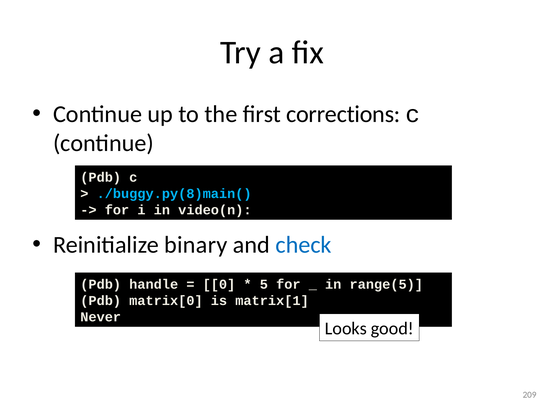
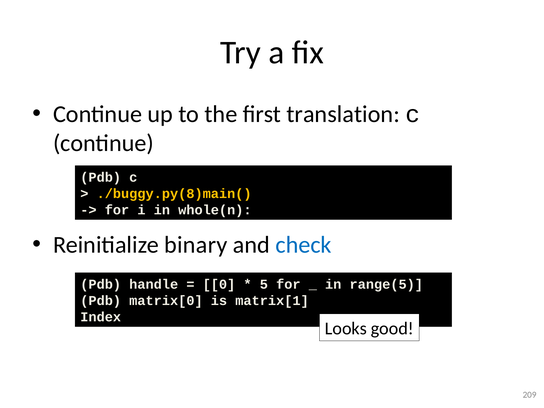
corrections: corrections -> translation
./buggy.py(8)main( colour: light blue -> yellow
video(n: video(n -> whole(n
Never: Never -> Index
